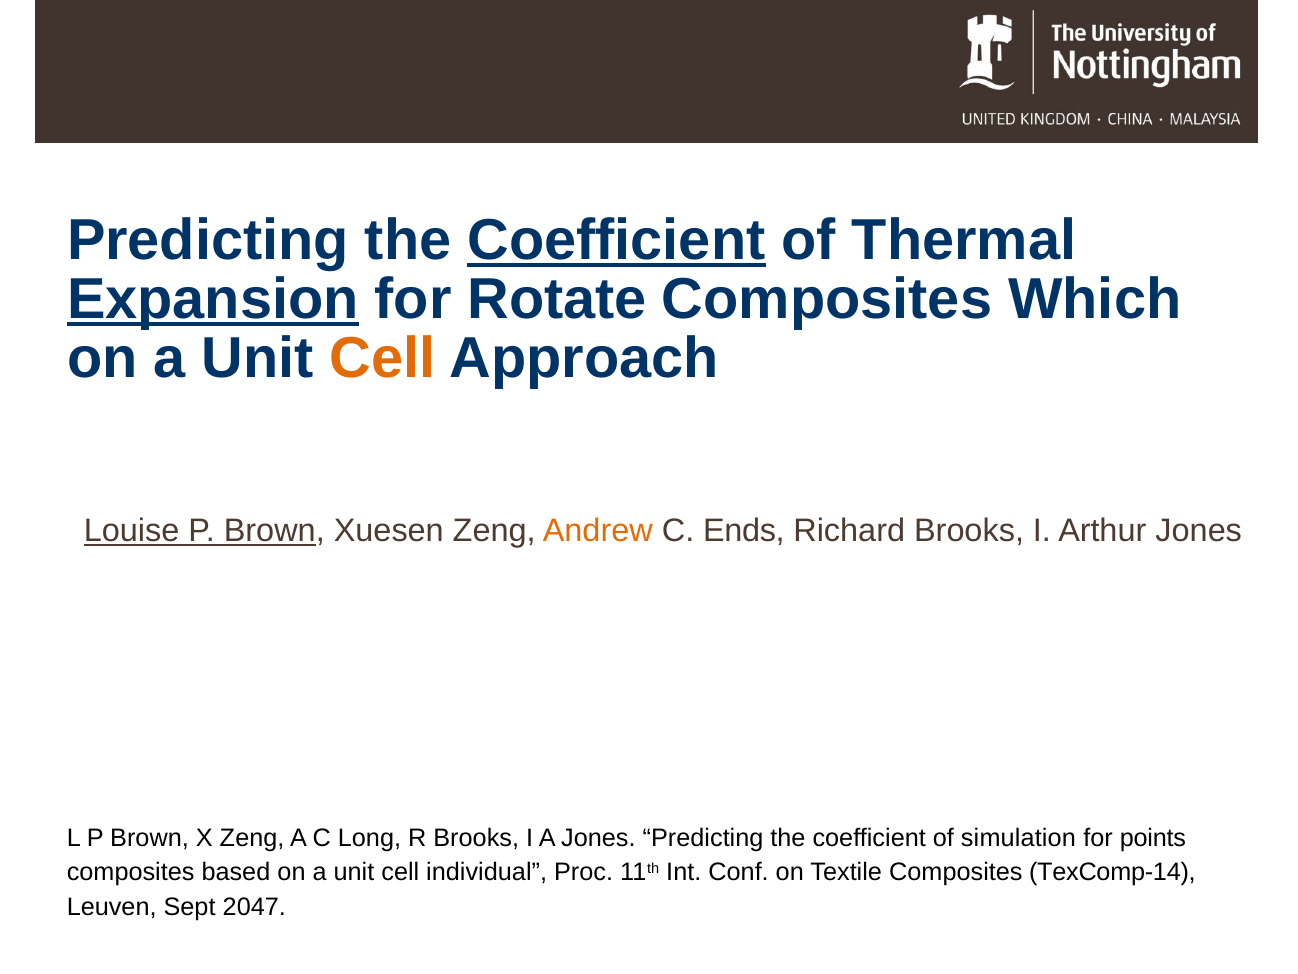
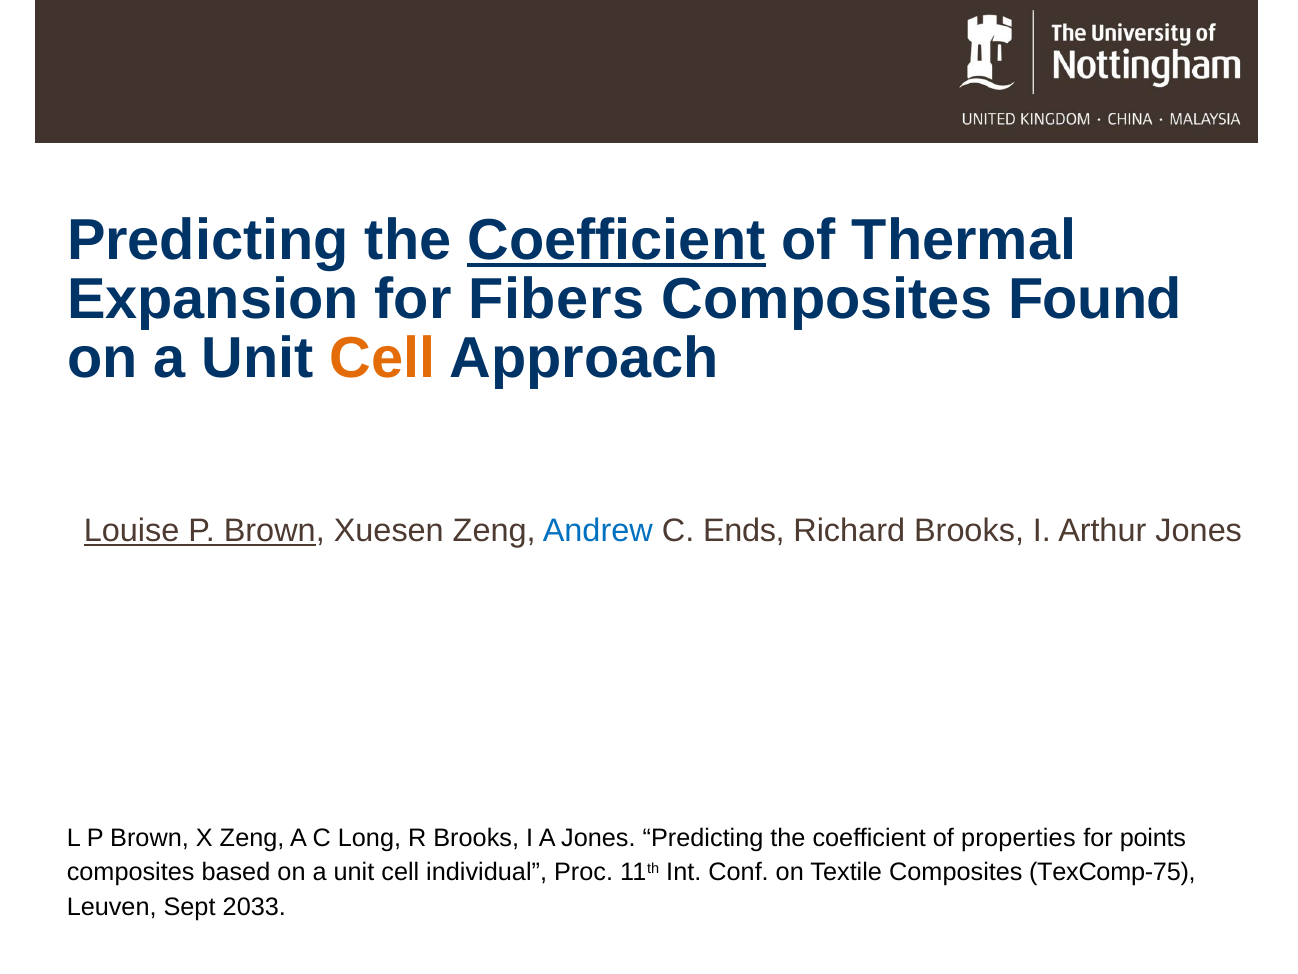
Expansion underline: present -> none
Rotate: Rotate -> Fibers
Which: Which -> Found
Andrew colour: orange -> blue
simulation: simulation -> properties
TexComp-14: TexComp-14 -> TexComp-75
2047: 2047 -> 2033
